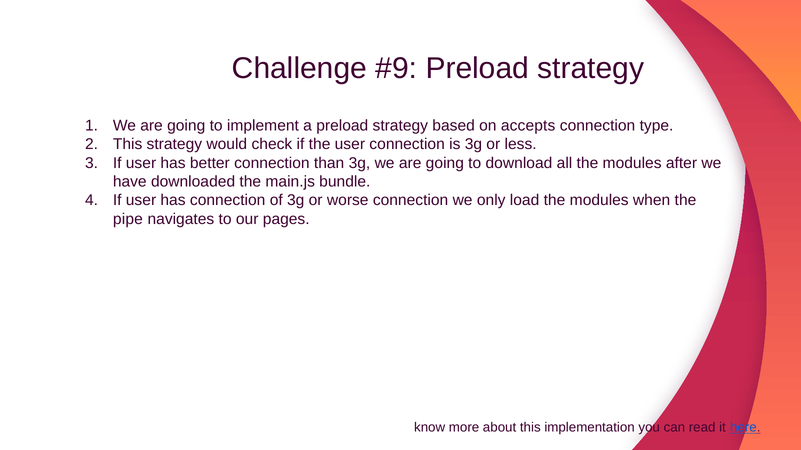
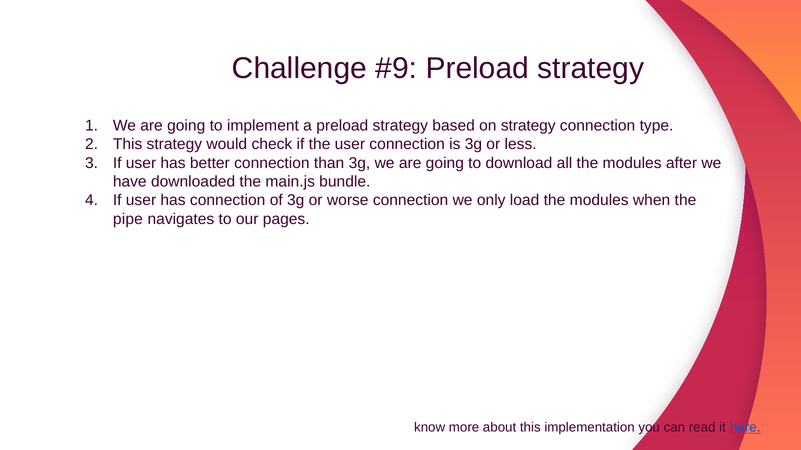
on accepts: accepts -> strategy
